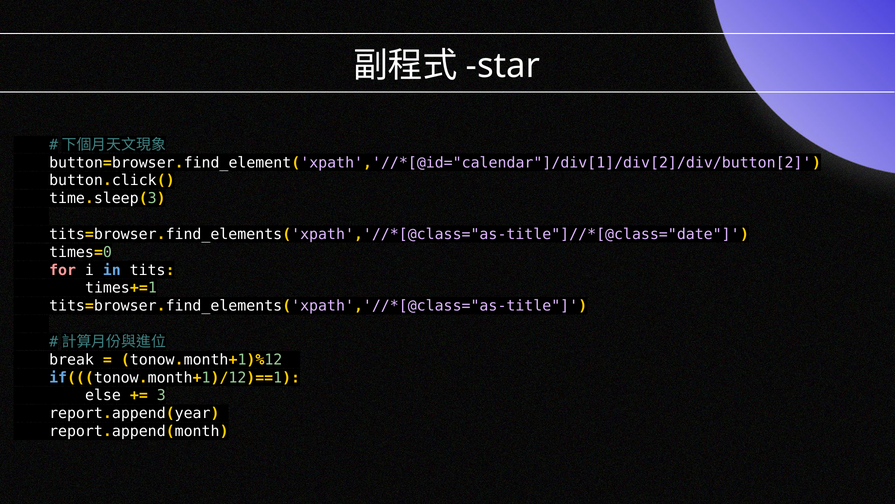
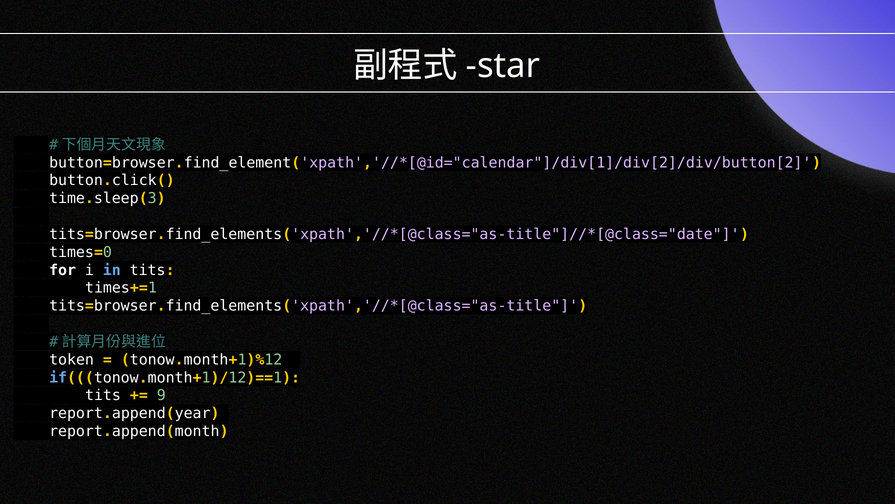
for colour: pink -> white
break: break -> token
else at (103, 395): else -> tits
3: 3 -> 9
